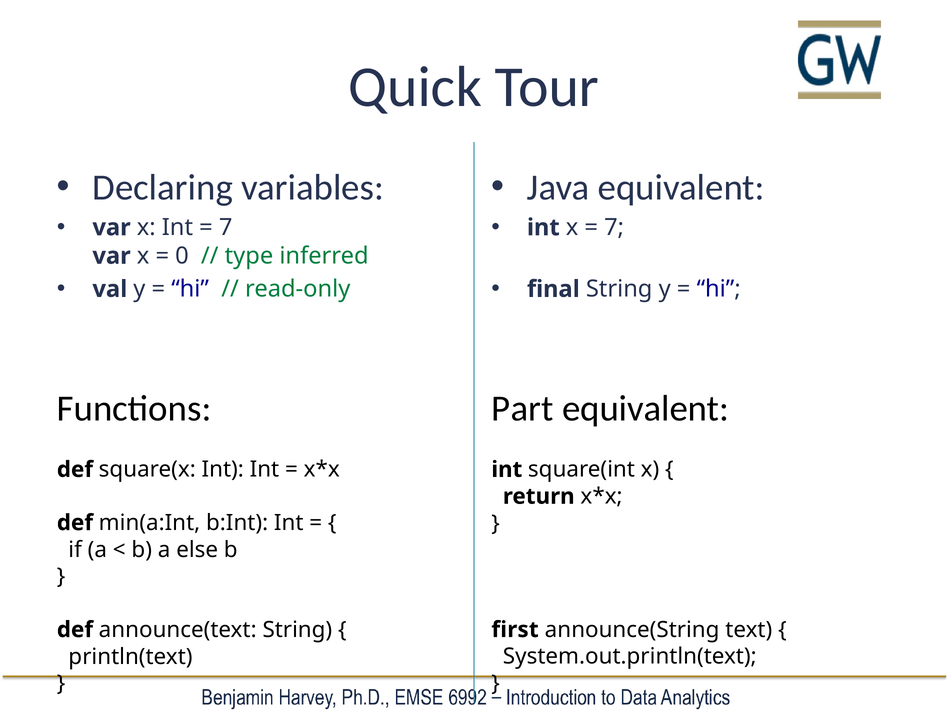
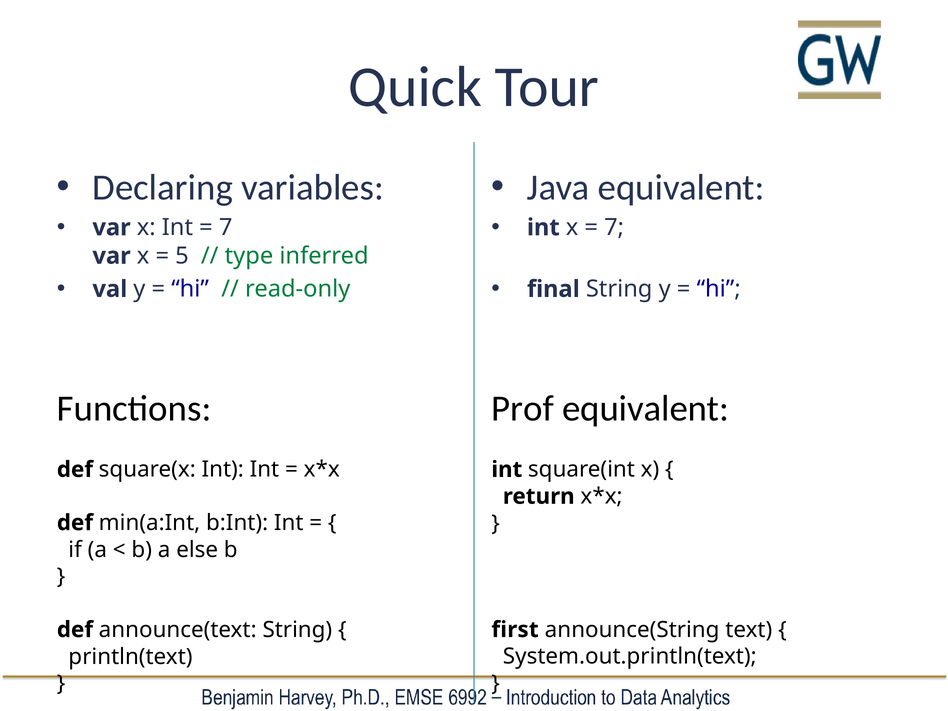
0: 0 -> 5
Part: Part -> Prof
